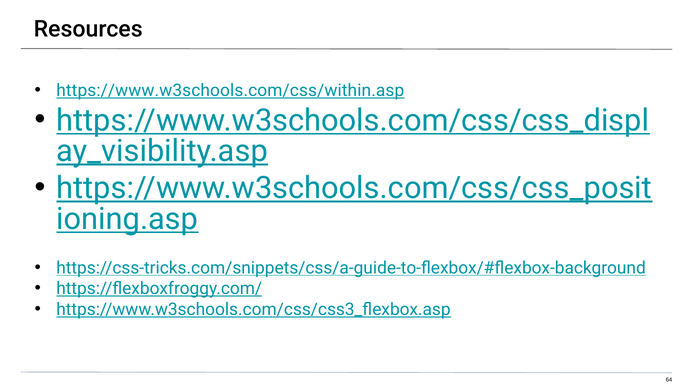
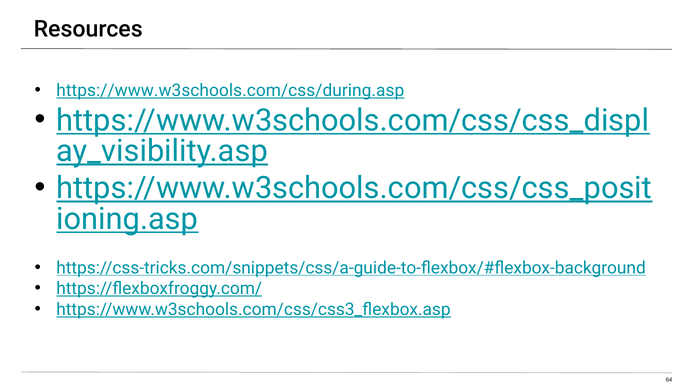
https://www.w3schools.com/css/within.asp: https://www.w3schools.com/css/within.asp -> https://www.w3schools.com/css/during.asp
